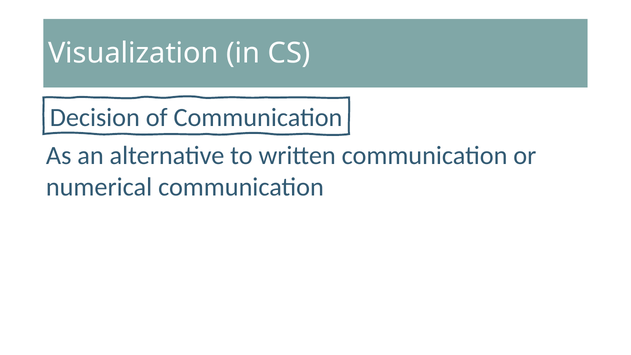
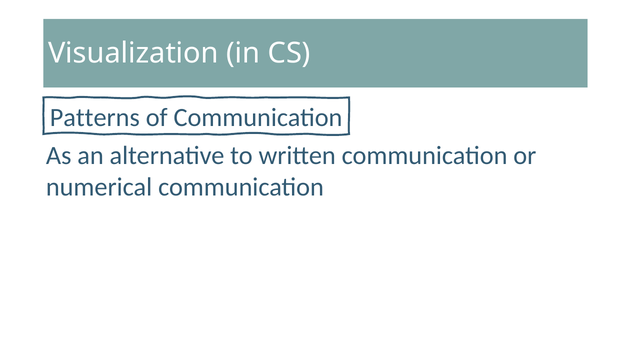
Decision: Decision -> Patterns
